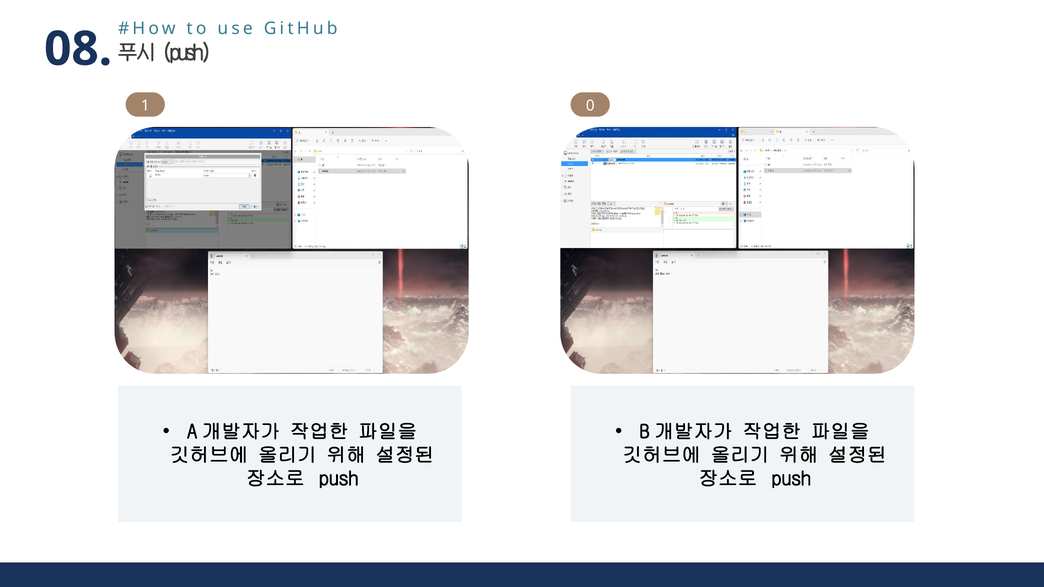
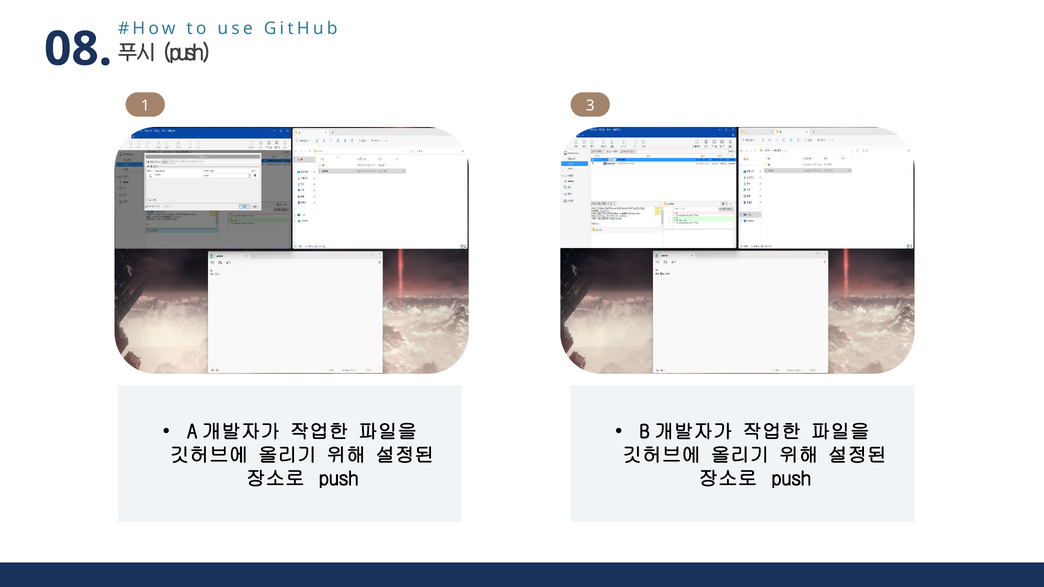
0: 0 -> 3
